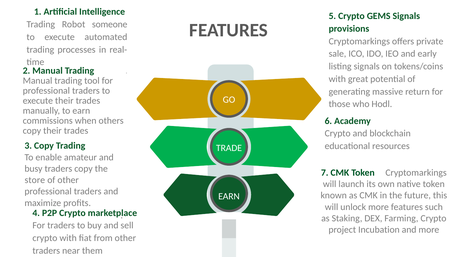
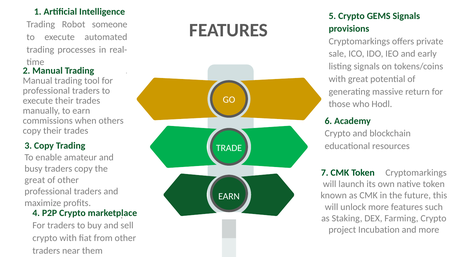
store at (35, 180): store -> great
